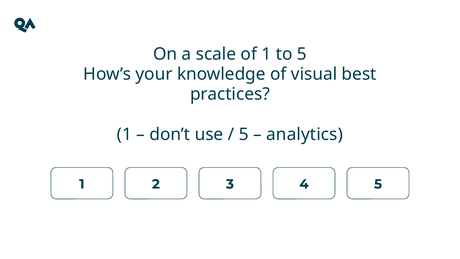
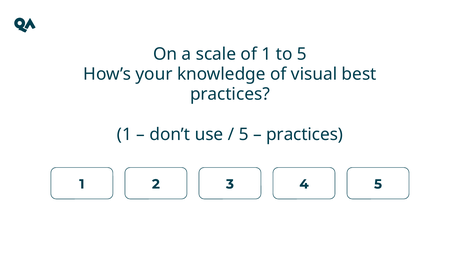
analytics at (304, 134): analytics -> practices
